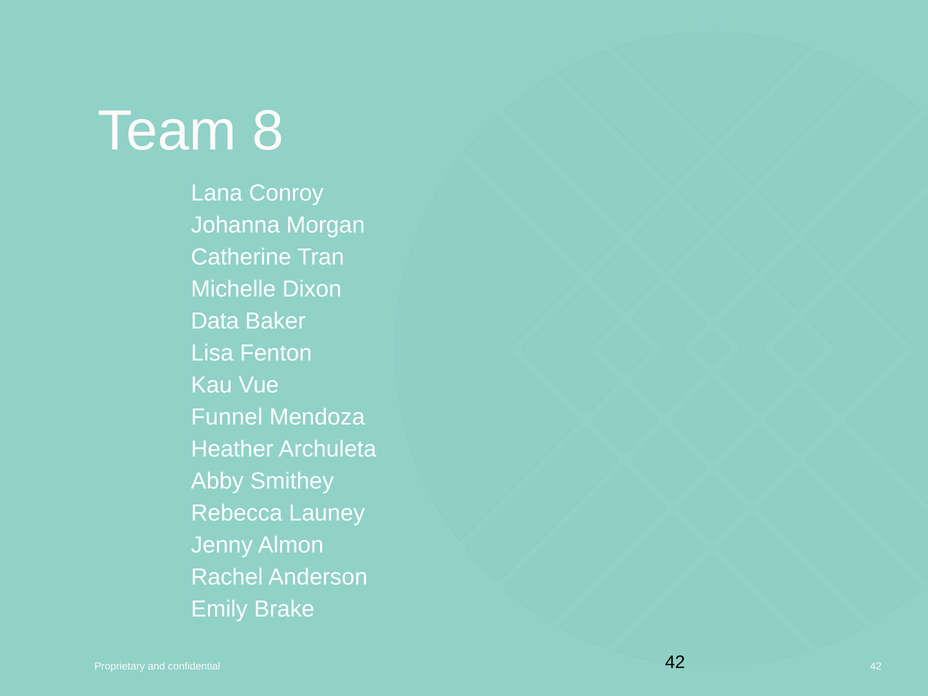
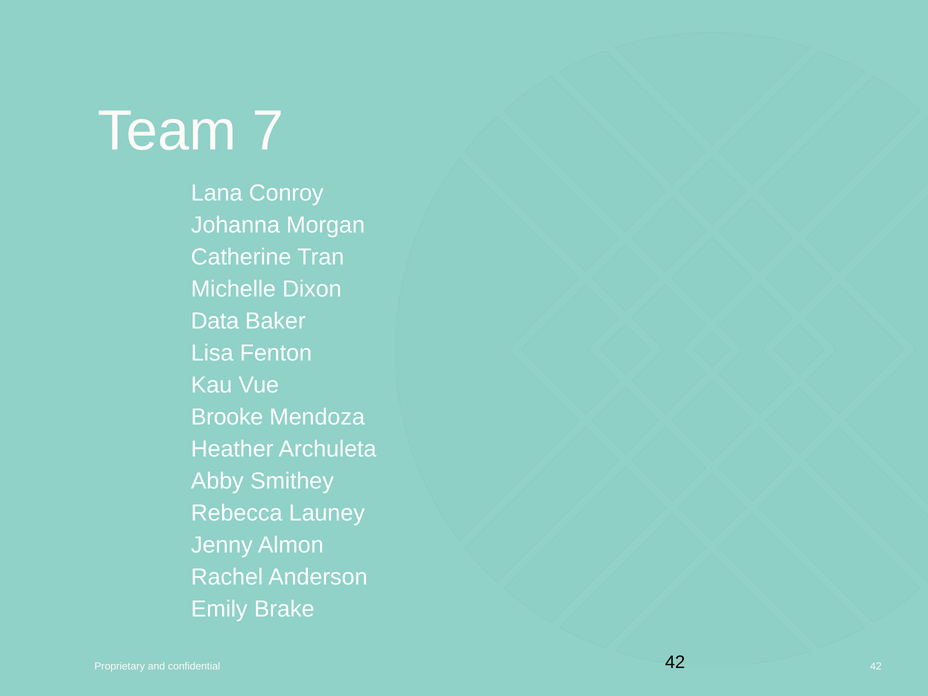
8: 8 -> 7
Funnel: Funnel -> Brooke
